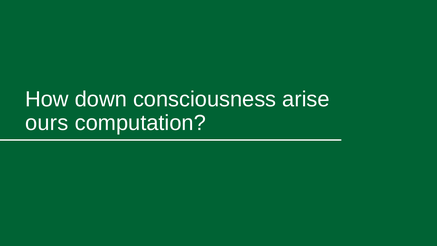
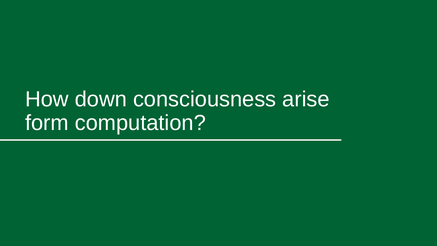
ours: ours -> form
